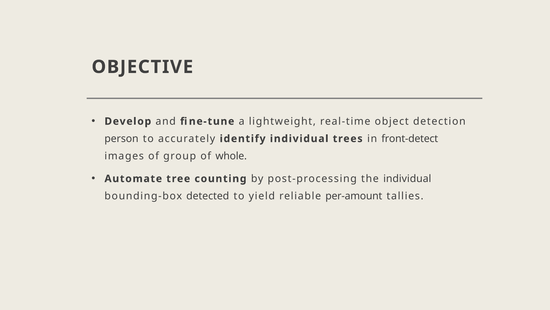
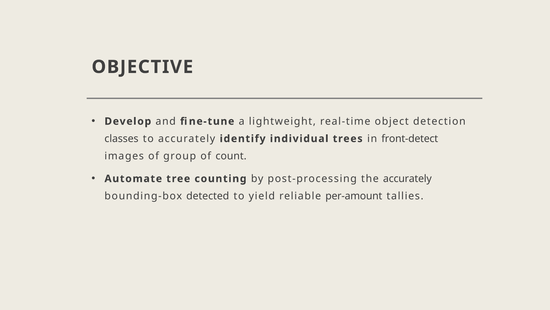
person: person -> classes
whole: whole -> count
the individual: individual -> accurately
